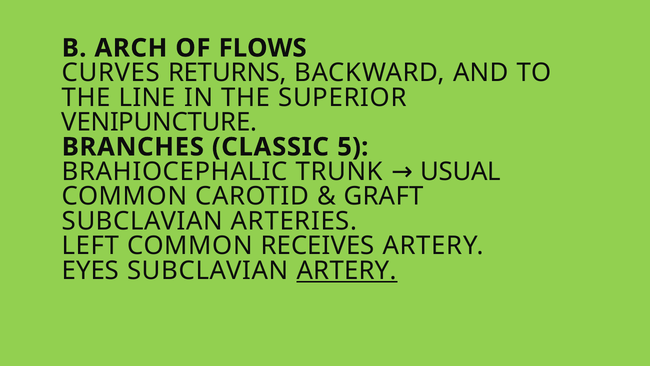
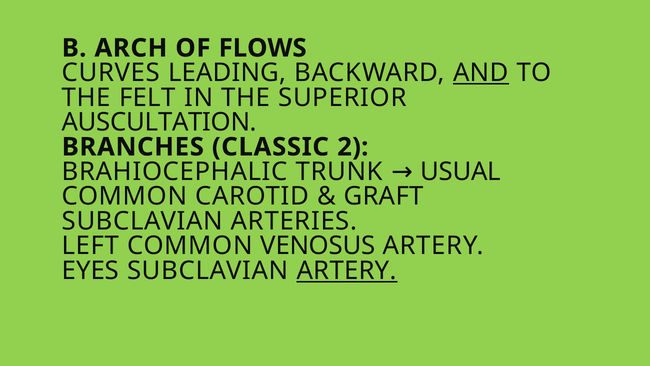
RETURNS: RETURNS -> LEADING
AND underline: none -> present
LINE: LINE -> FELT
VENIPUNCTURE: VENIPUNCTURE -> AUSCULTATION
5: 5 -> 2
RECEIVES: RECEIVES -> VENOSUS
